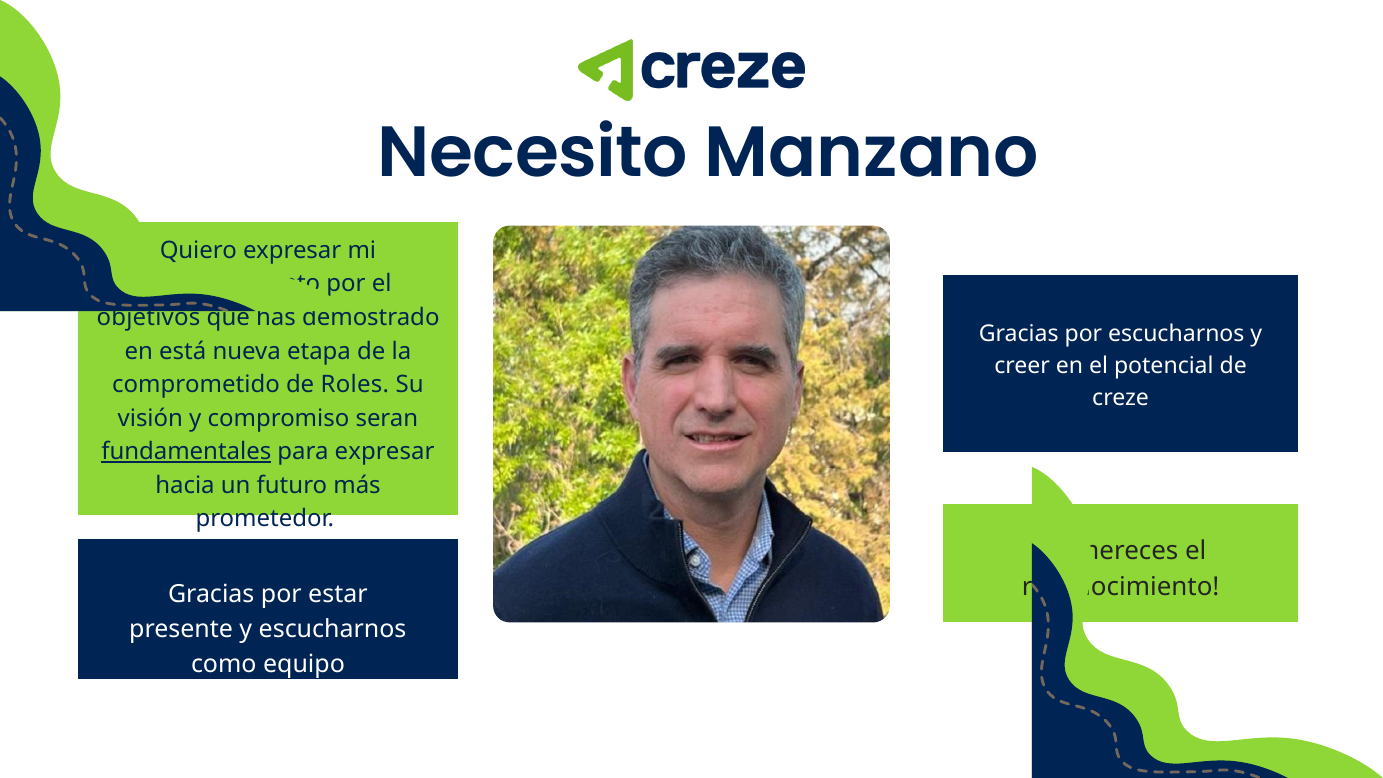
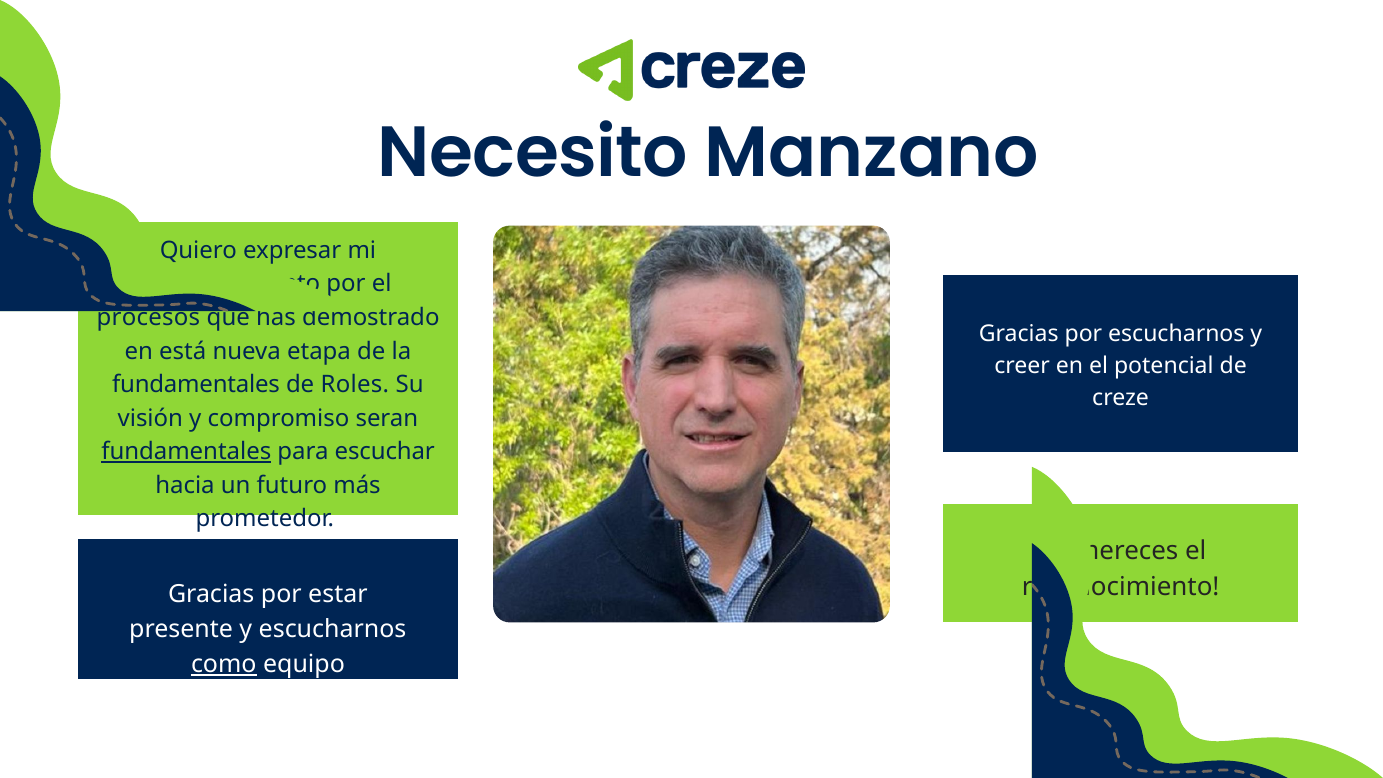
objetivos: objetivos -> procesos
comprometido at (196, 385): comprometido -> fundamentales
para expresar: expresar -> escuchar
como underline: none -> present
